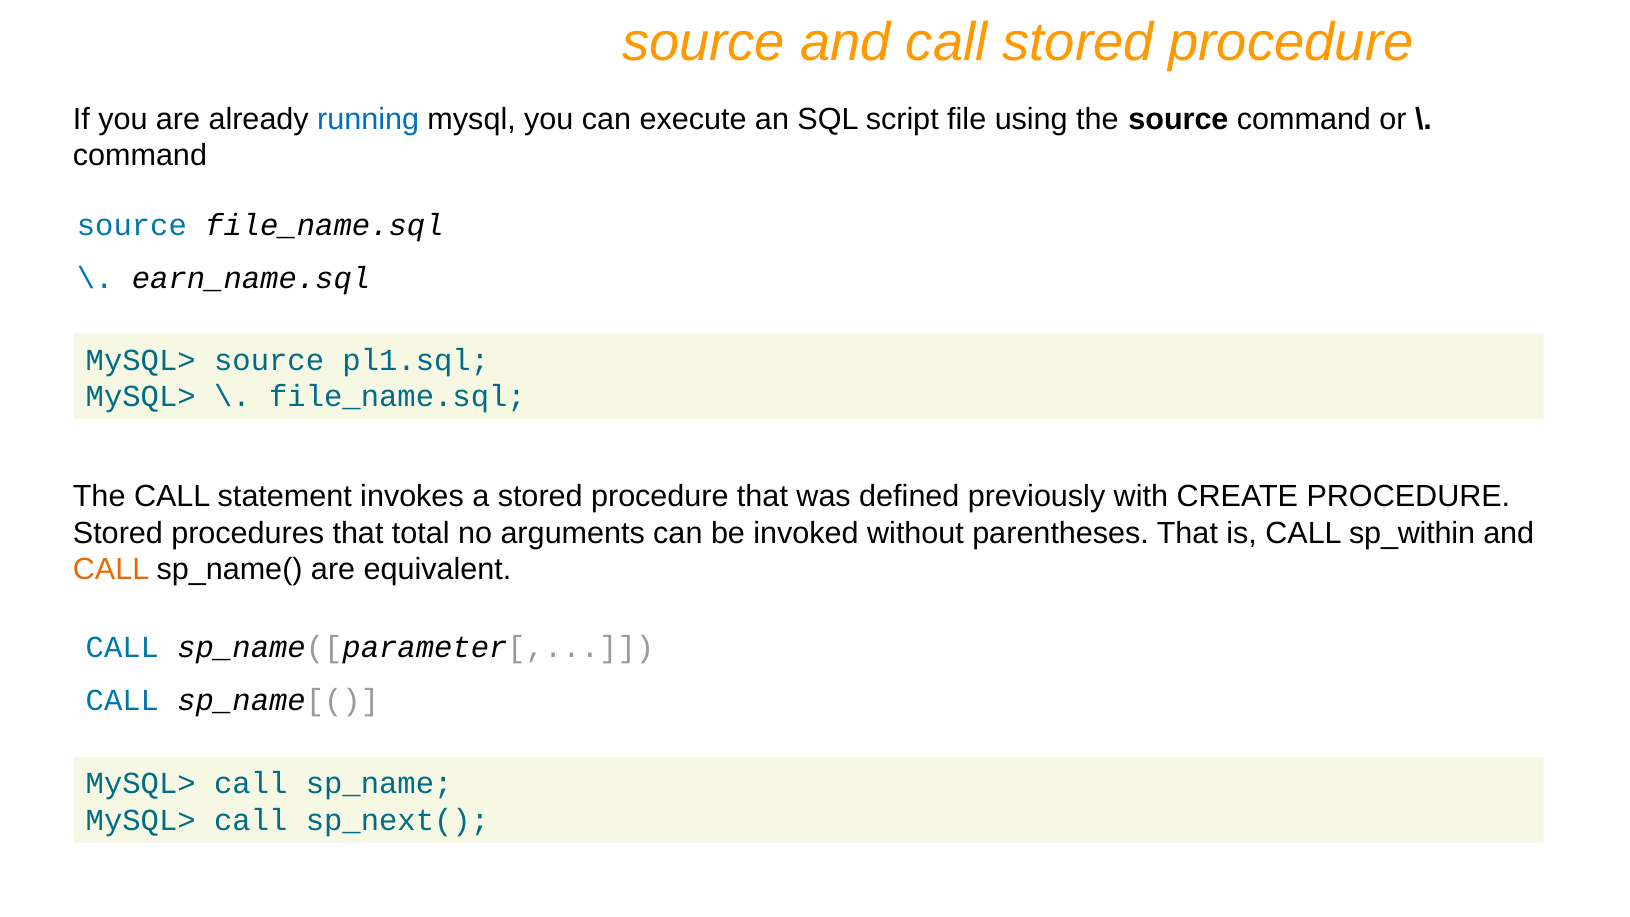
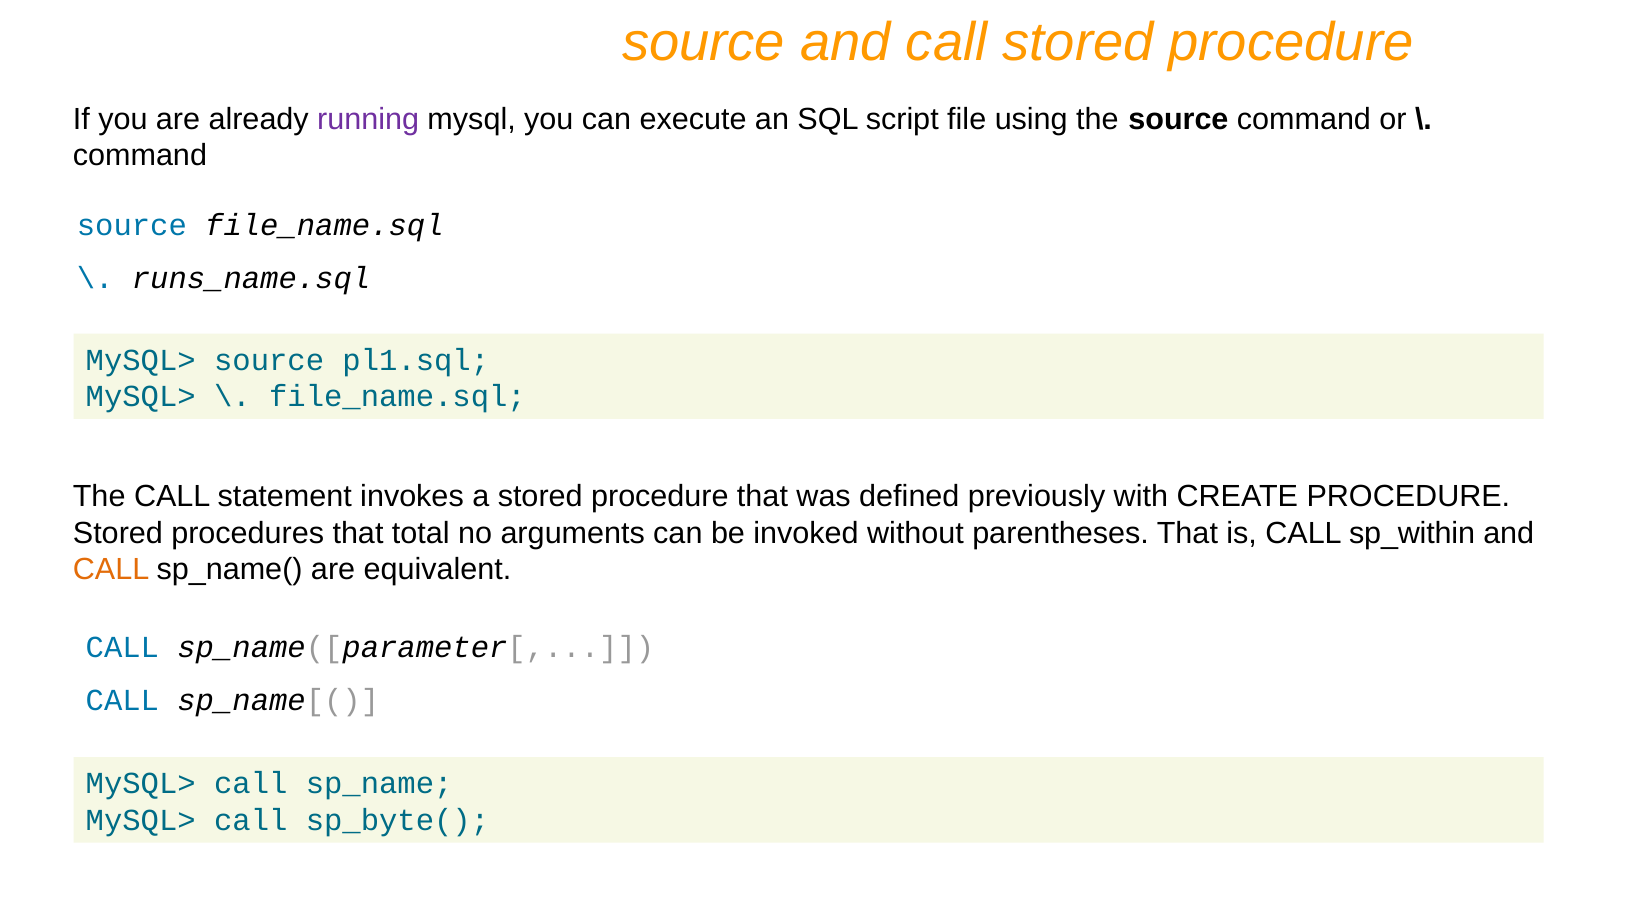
running colour: blue -> purple
earn_name.sql: earn_name.sql -> runs_name.sql
sp_next(: sp_next( -> sp_byte(
